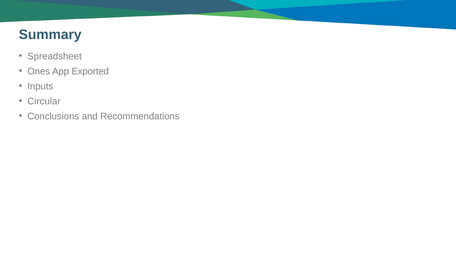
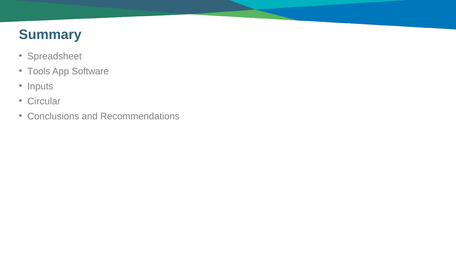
Ones: Ones -> Tools
Exported: Exported -> Software
